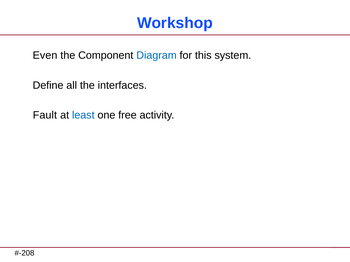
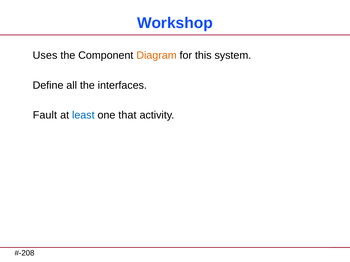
Even: Even -> Uses
Diagram colour: blue -> orange
free: free -> that
